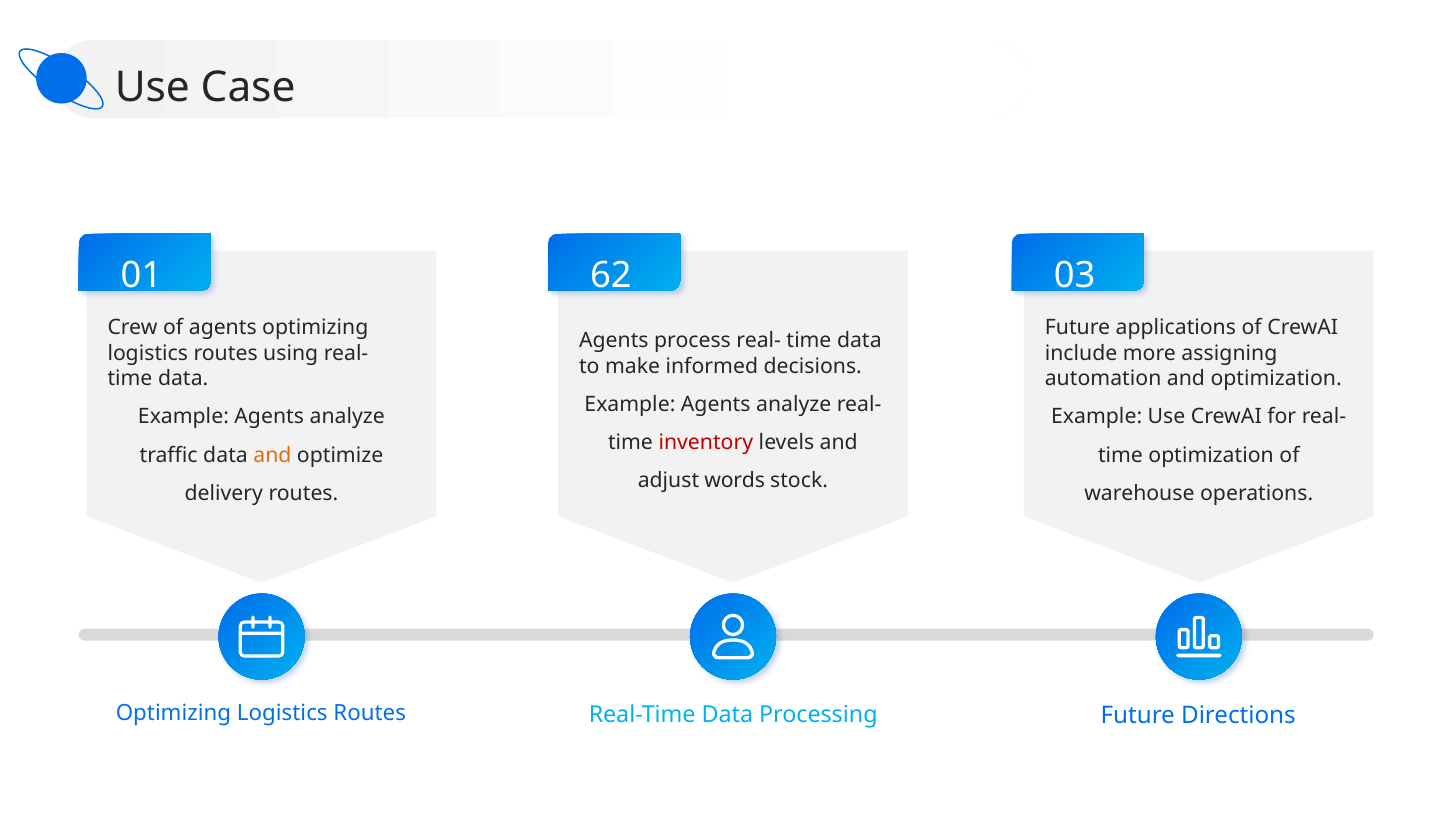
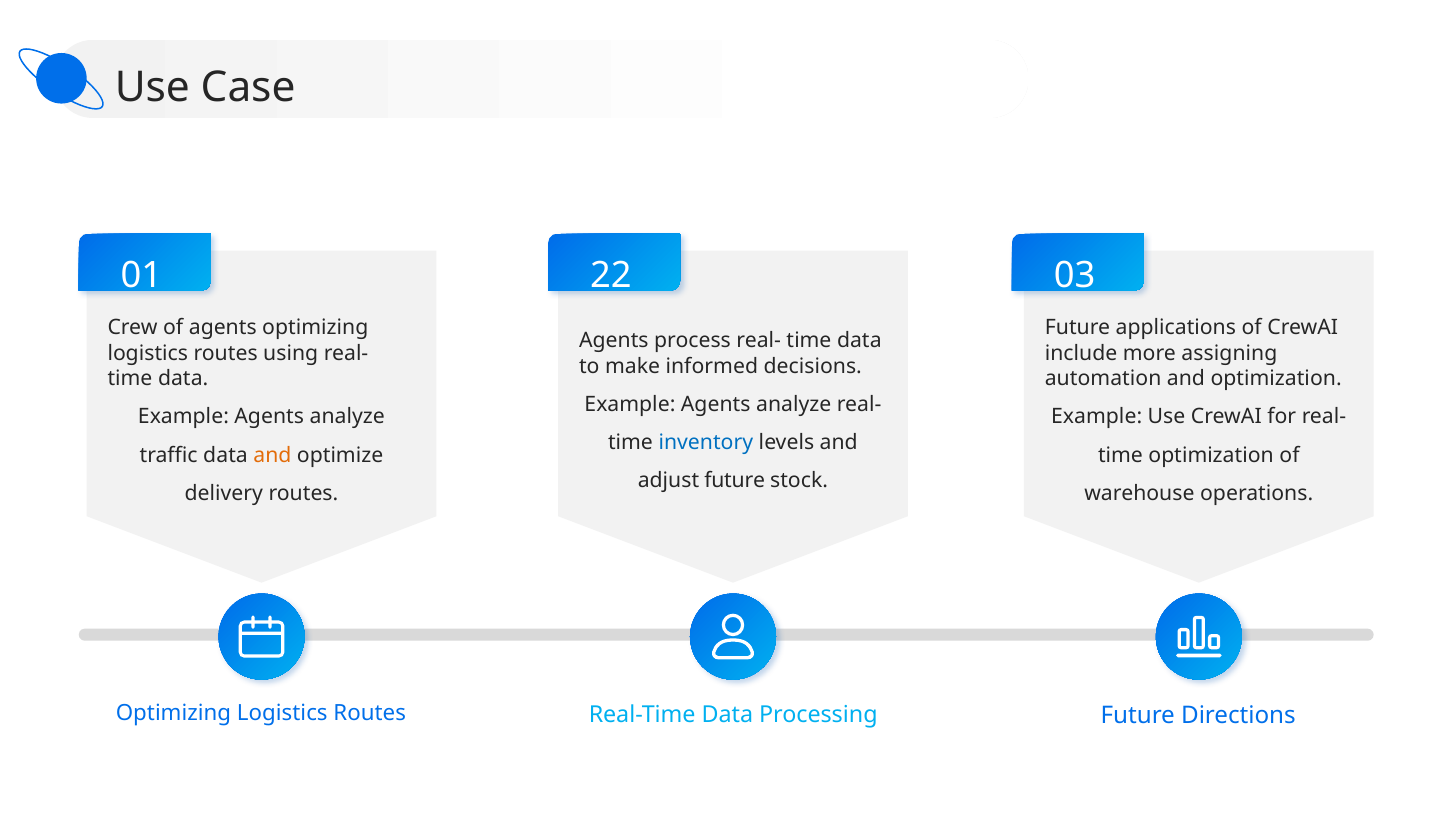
62: 62 -> 22
inventory colour: red -> blue
adjust words: words -> future
